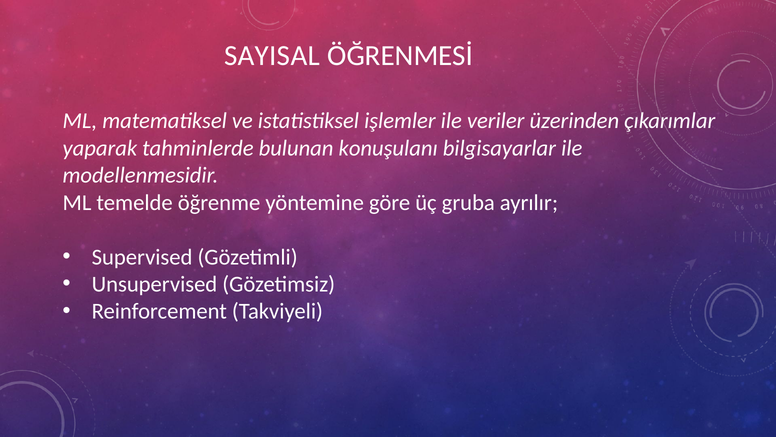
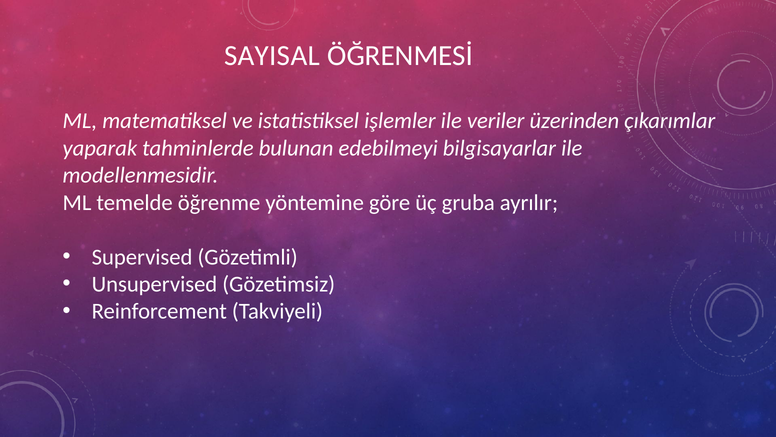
konuşulanı: konuşulanı -> edebilmeyi
